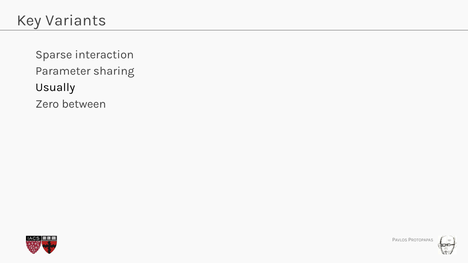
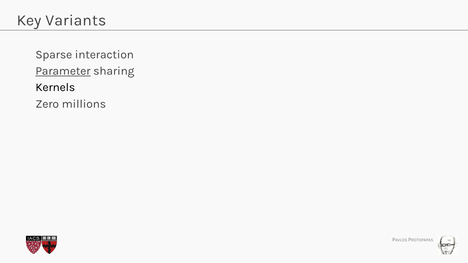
Parameter underline: none -> present
Usually: Usually -> Kernels
between: between -> millions
